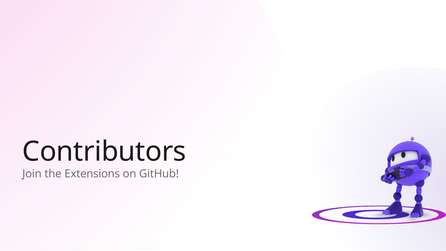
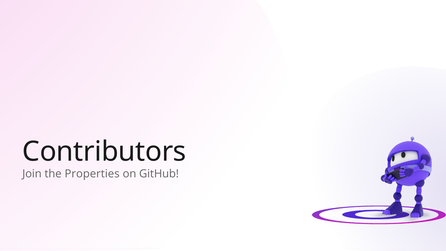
Extensions: Extensions -> Properties
